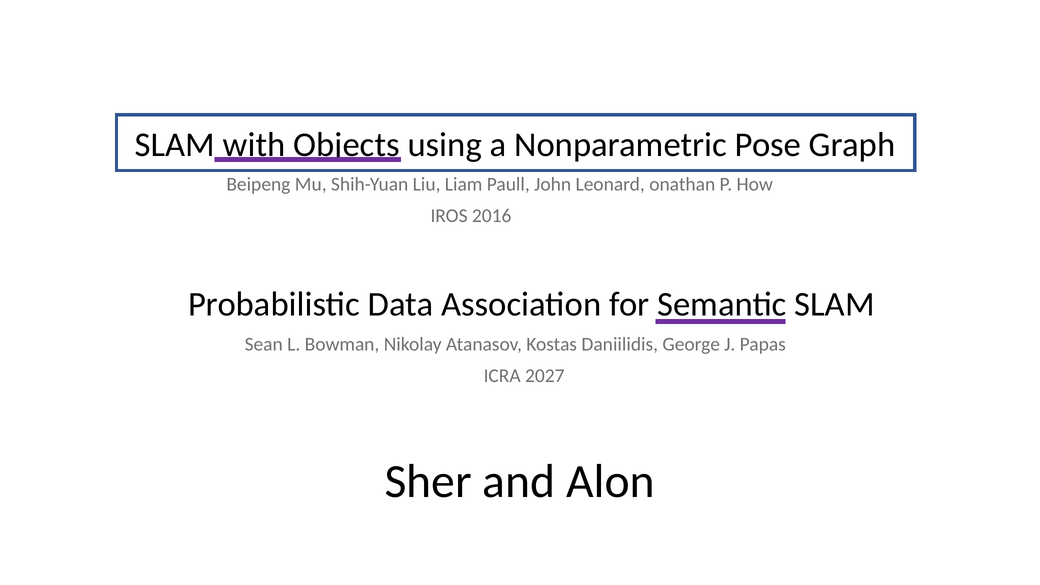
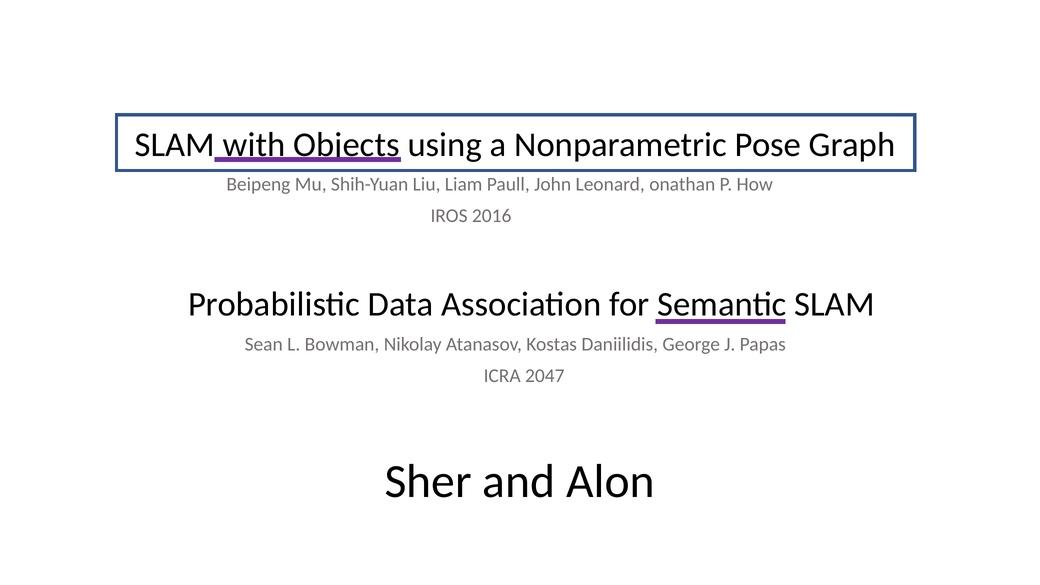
2027: 2027 -> 2047
